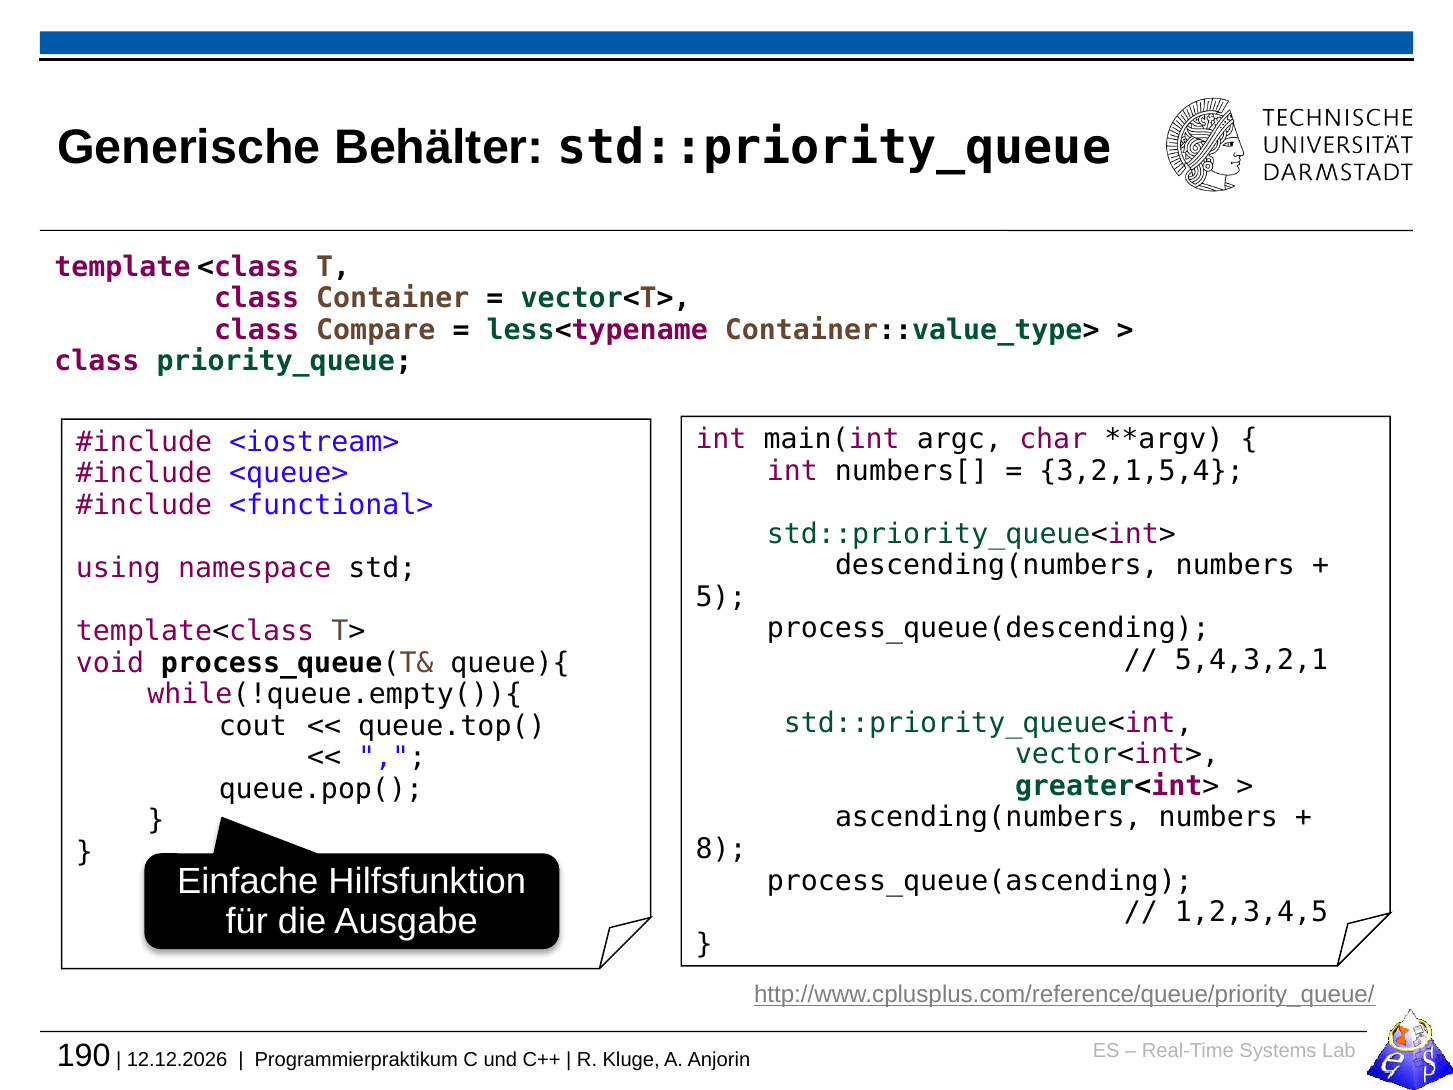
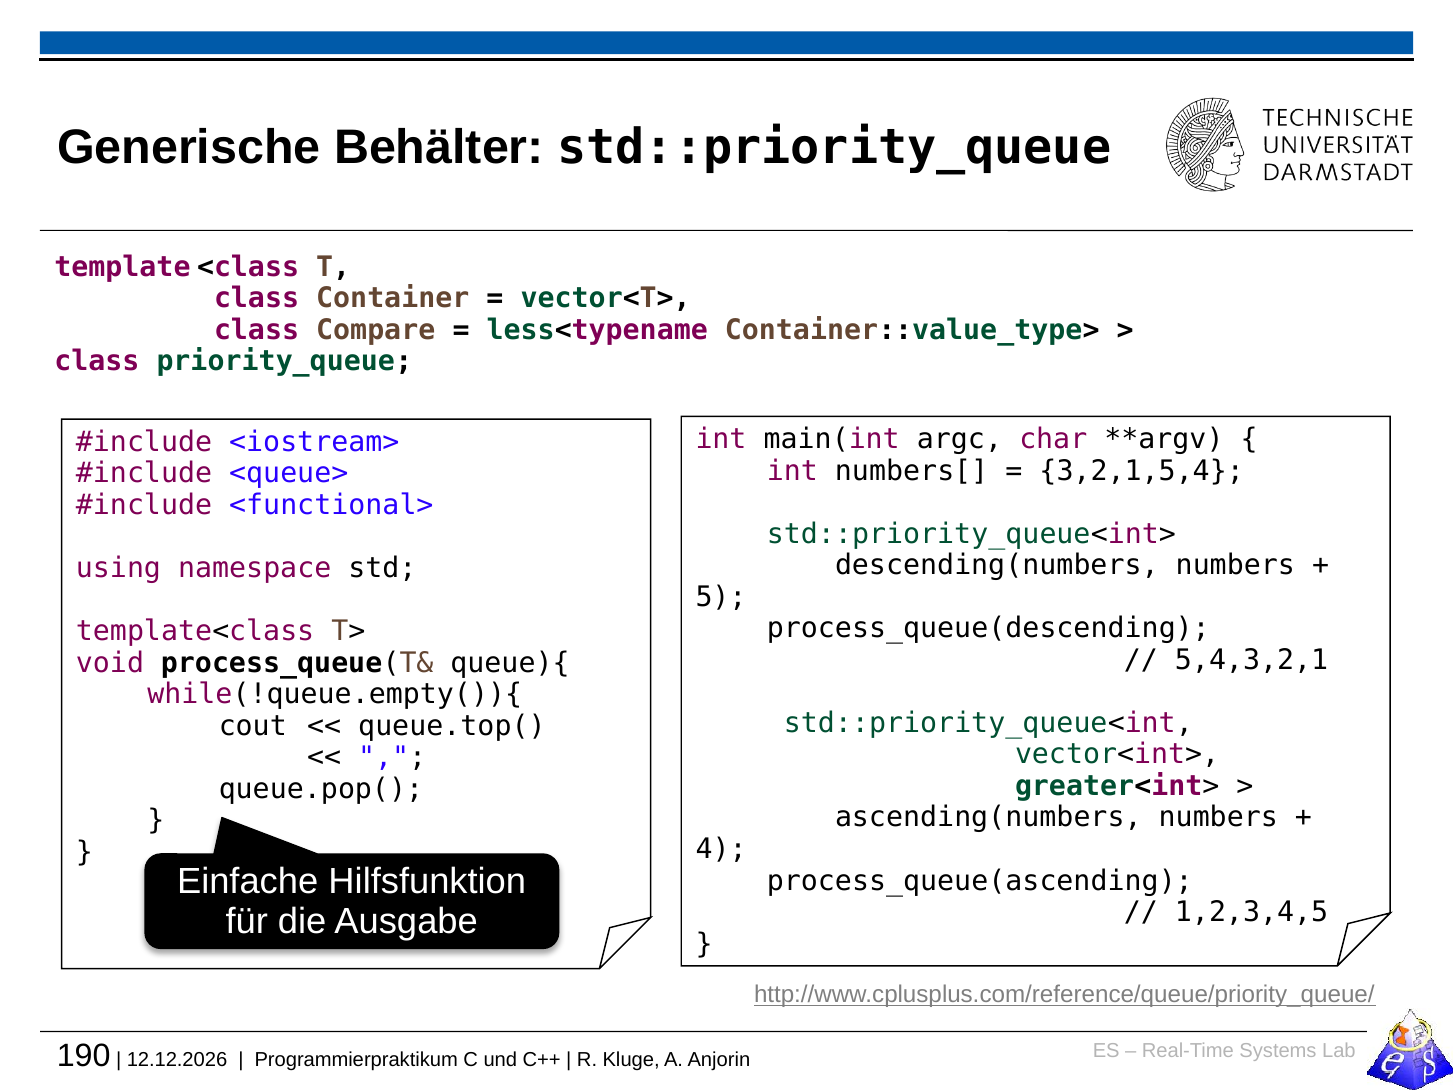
8: 8 -> 4
